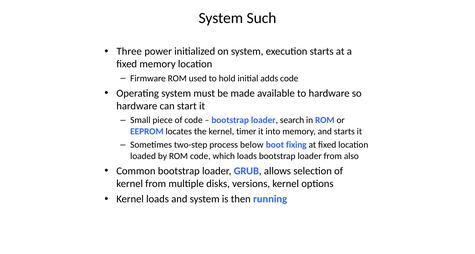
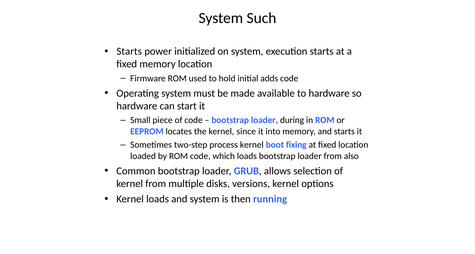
Three at (129, 51): Three -> Starts
search: search -> during
timer: timer -> since
process below: below -> kernel
